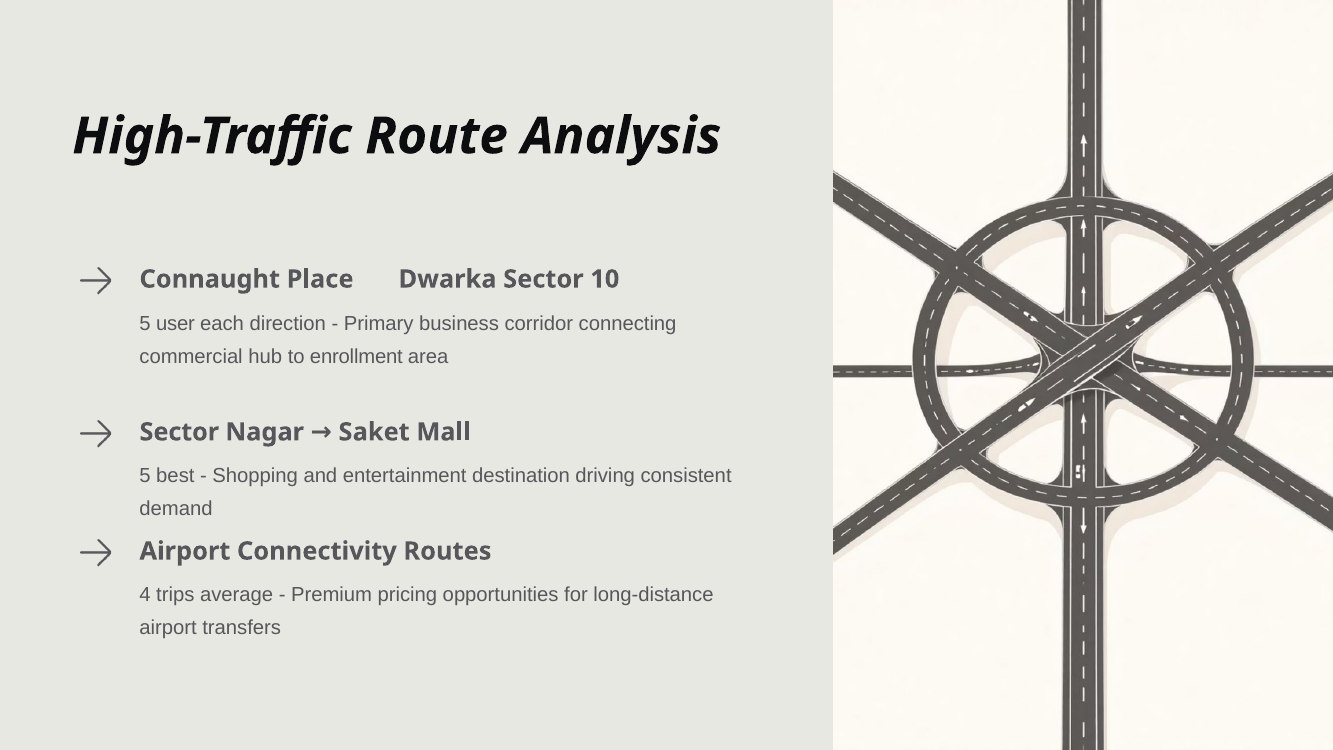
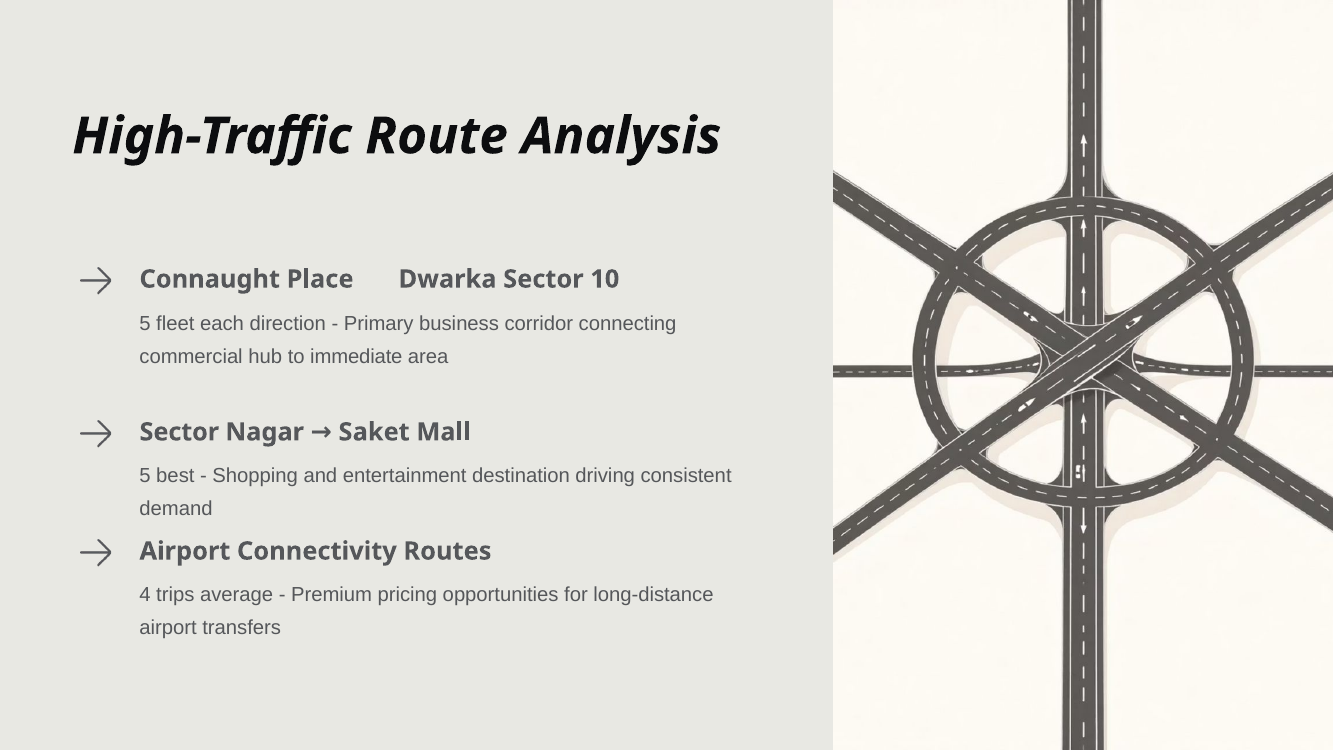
user: user -> fleet
enrollment: enrollment -> immediate
